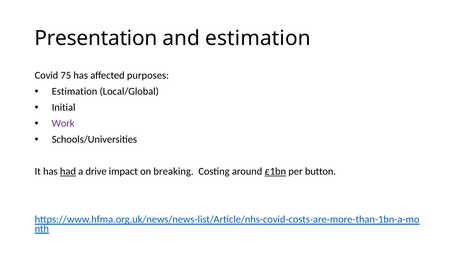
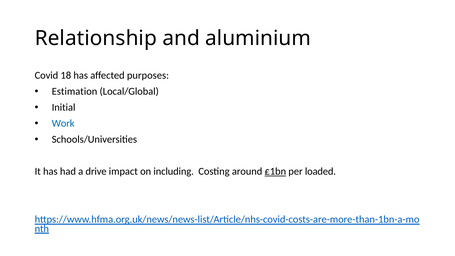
Presentation: Presentation -> Relationship
and estimation: estimation -> aluminium
75: 75 -> 18
Work colour: purple -> blue
had underline: present -> none
breaking: breaking -> including
button: button -> loaded
